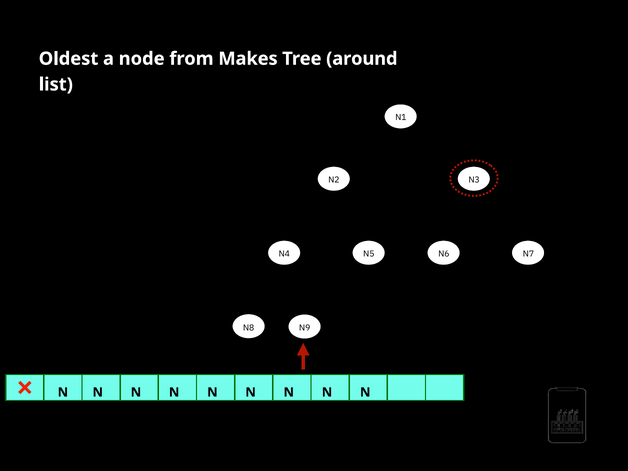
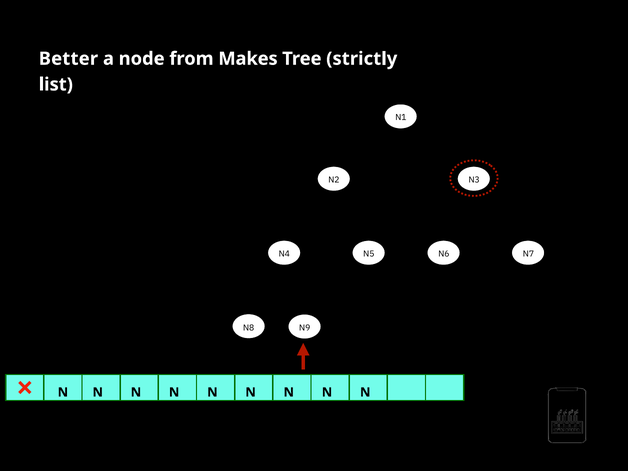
Oldest: Oldest -> Better
around: around -> strictly
